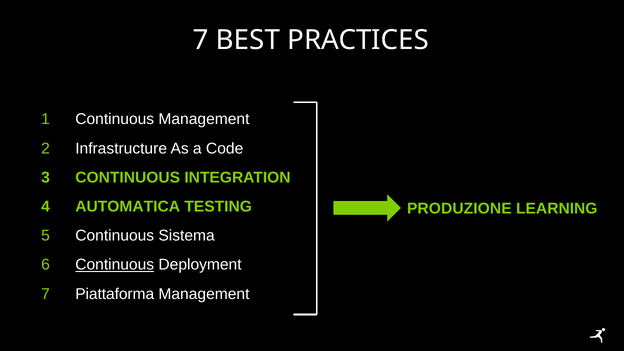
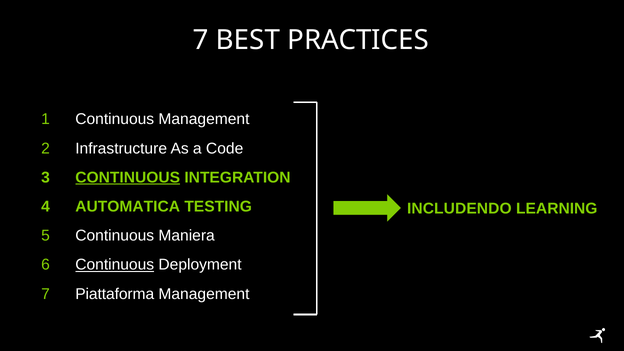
CONTINUOUS at (128, 178) underline: none -> present
PRODUZIONE: PRODUZIONE -> INCLUDENDO
Sistema: Sistema -> Maniera
